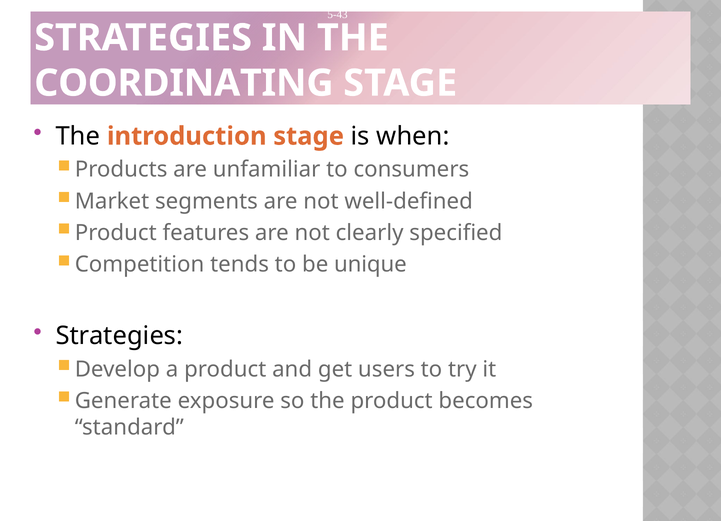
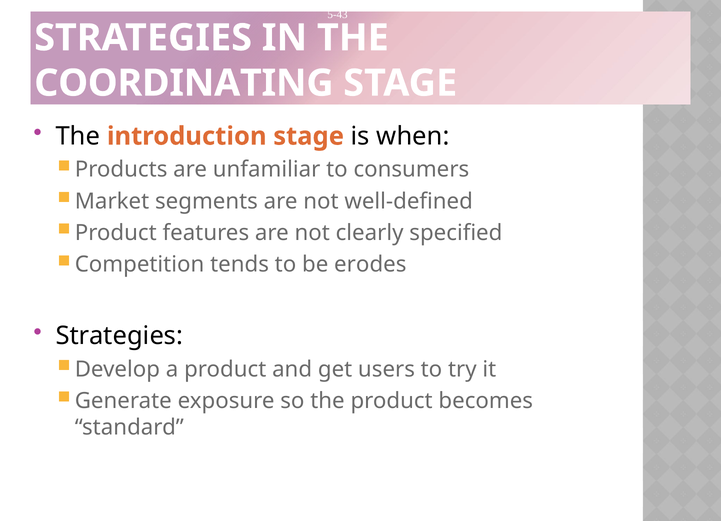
unique: unique -> erodes
